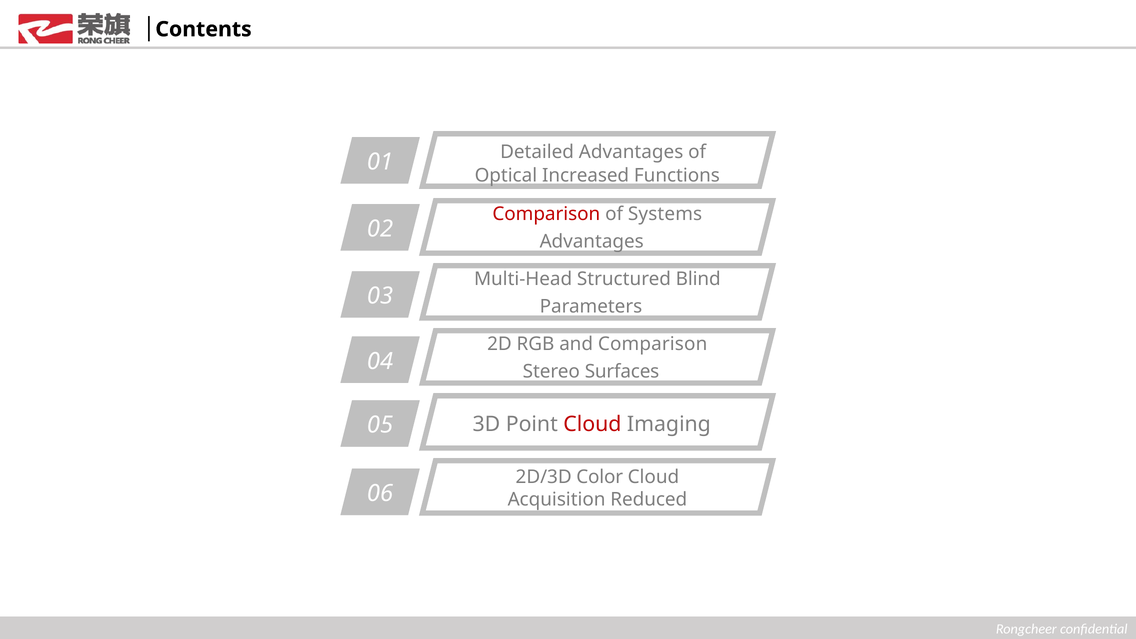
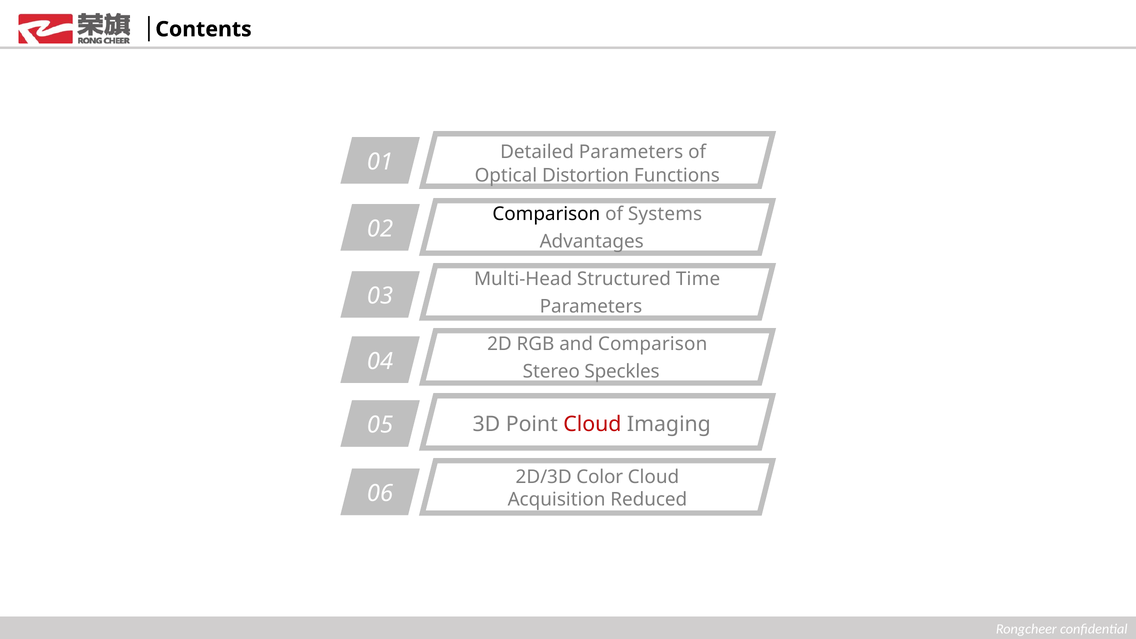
Detailed Advantages: Advantages -> Parameters
Increased: Increased -> Distortion
Comparison at (546, 214) colour: red -> black
Blind: Blind -> Time
Surfaces: Surfaces -> Speckles
